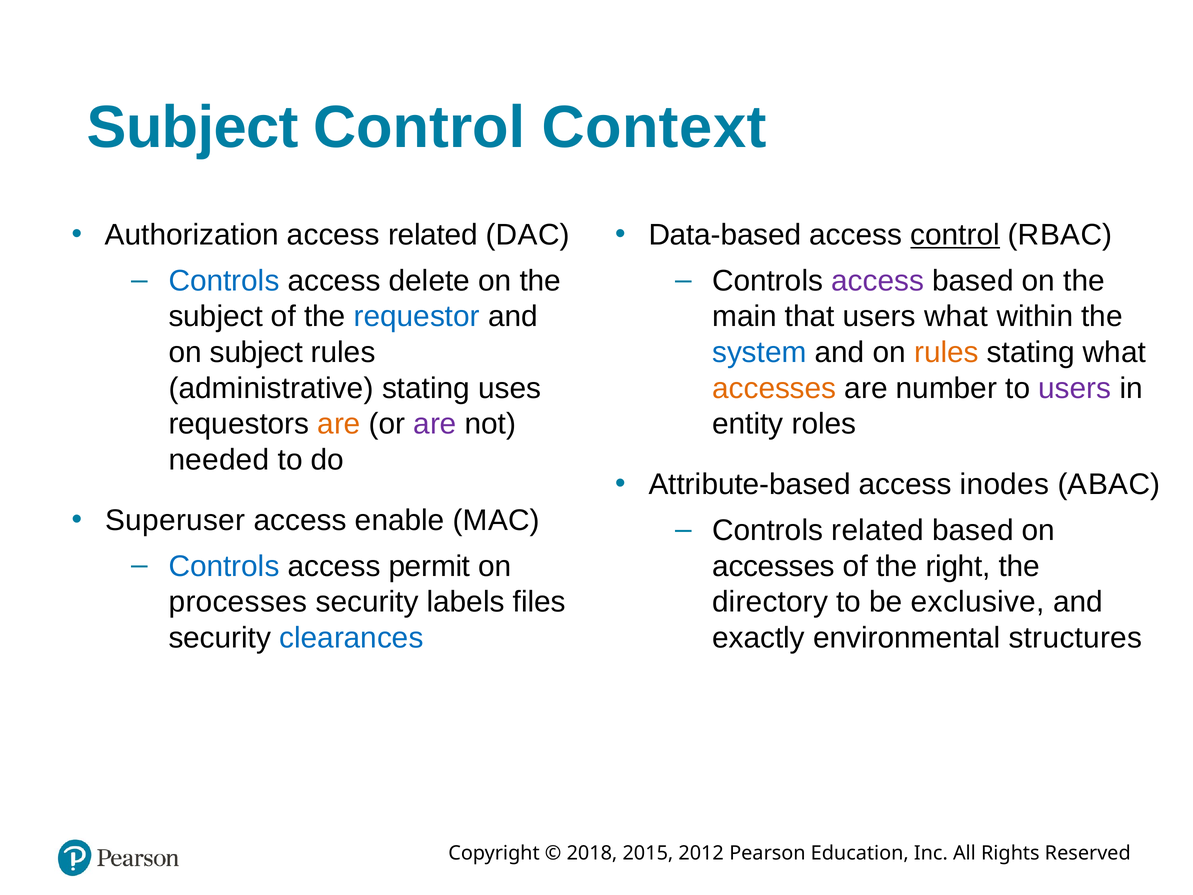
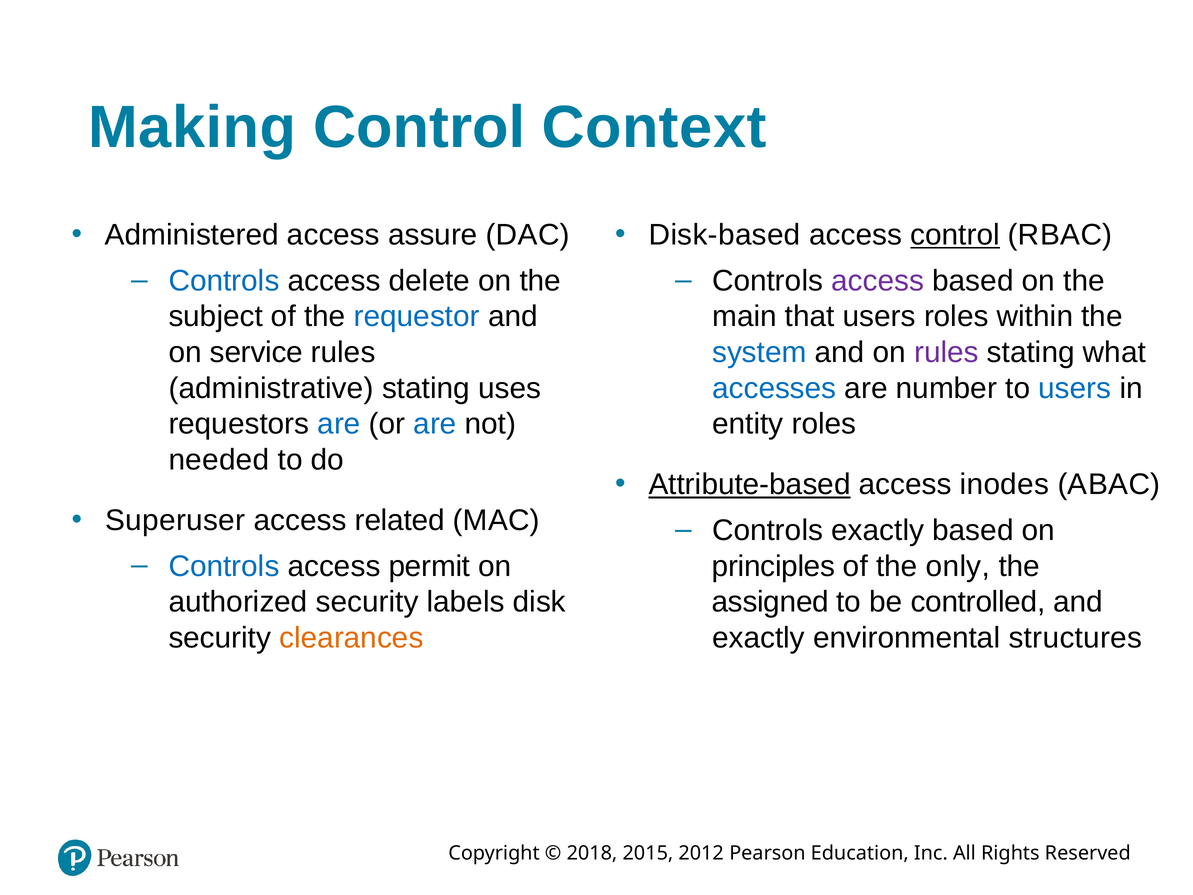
Subject at (193, 128): Subject -> Making
Authorization: Authorization -> Administered
access related: related -> assure
Data-based: Data-based -> Disk-based
users what: what -> roles
on subject: subject -> service
rules at (946, 352) colour: orange -> purple
accesses at (774, 388) colour: orange -> blue
users at (1075, 388) colour: purple -> blue
are at (339, 424) colour: orange -> blue
are at (435, 424) colour: purple -> blue
Attribute-based underline: none -> present
enable: enable -> related
Controls related: related -> exactly
accesses at (773, 566): accesses -> principles
right: right -> only
processes: processes -> authorized
files: files -> disk
directory: directory -> assigned
exclusive: exclusive -> controlled
clearances colour: blue -> orange
